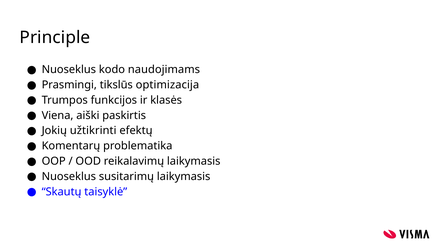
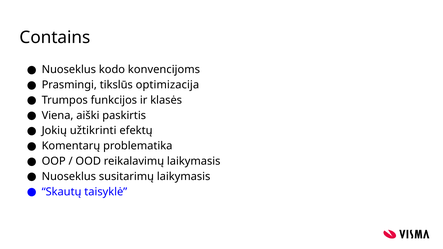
Principle: Principle -> Contains
naudojimams: naudojimams -> konvencijoms
